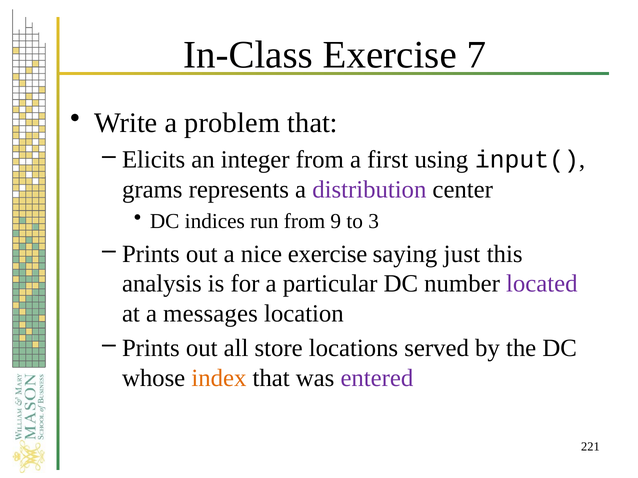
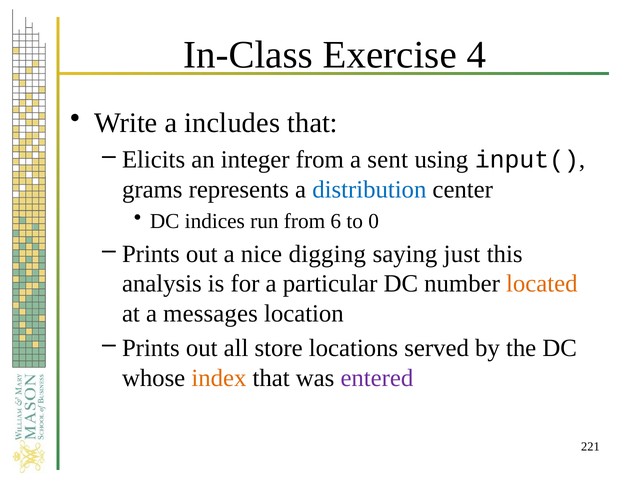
7: 7 -> 4
problem: problem -> includes
first: first -> sent
distribution colour: purple -> blue
9: 9 -> 6
3: 3 -> 0
nice exercise: exercise -> digging
located colour: purple -> orange
